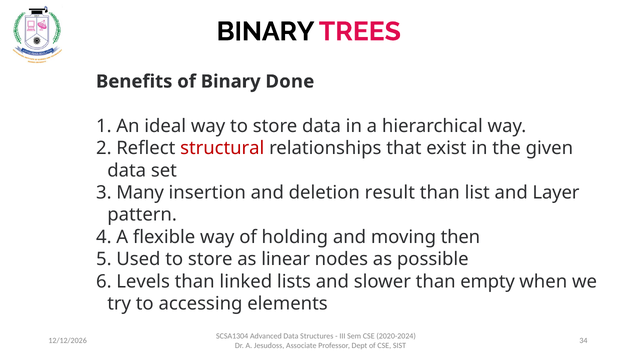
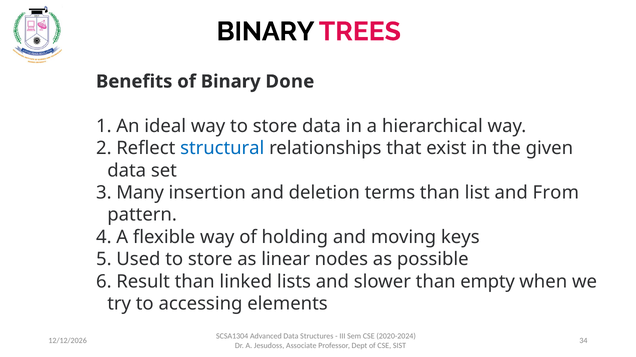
structural colour: red -> blue
result: result -> terms
Layer: Layer -> From
then: then -> keys
Levels: Levels -> Result
